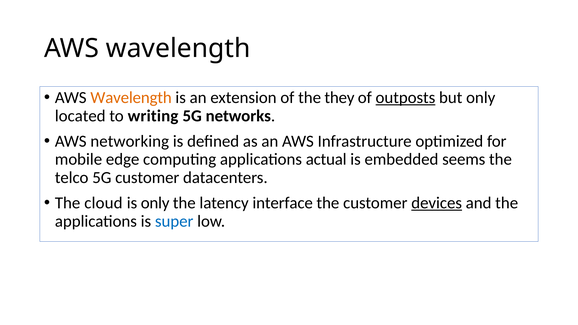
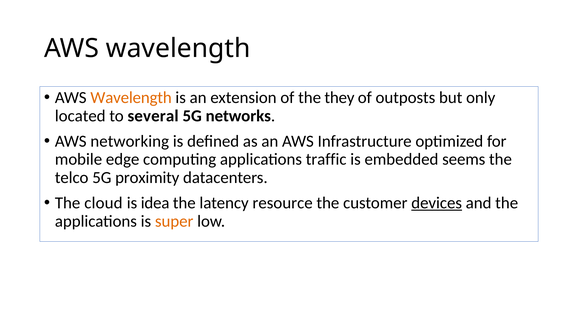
outposts underline: present -> none
writing: writing -> several
actual: actual -> traffic
5G customer: customer -> proximity
is only: only -> idea
interface: interface -> resource
super colour: blue -> orange
